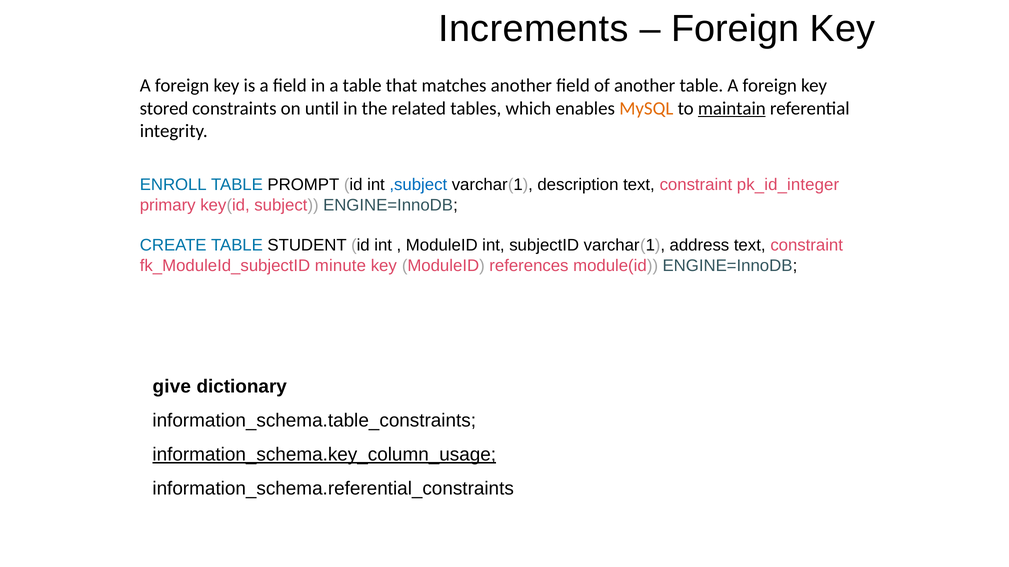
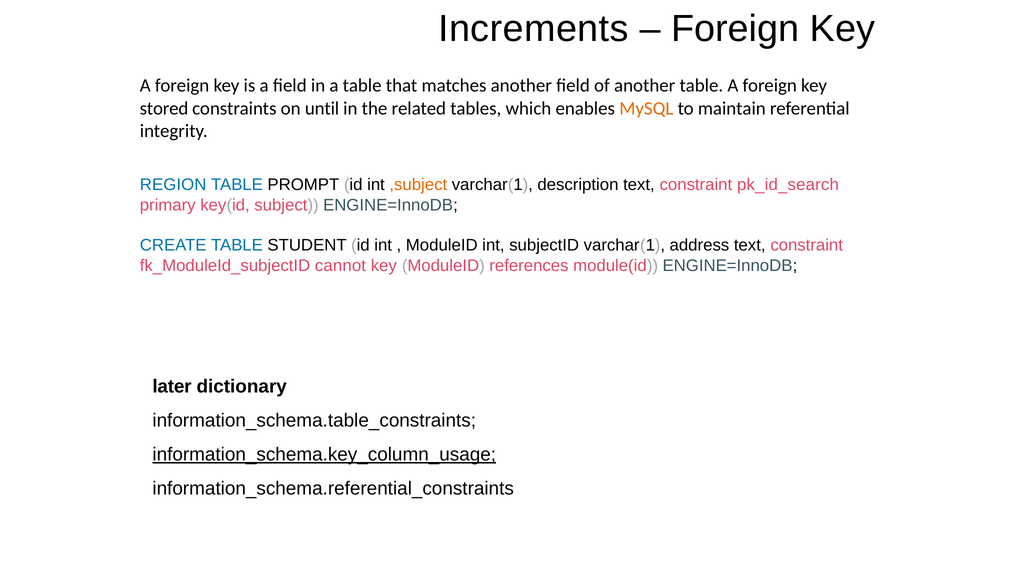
maintain underline: present -> none
ENROLL: ENROLL -> REGION
,subject colour: blue -> orange
pk_id_integer: pk_id_integer -> pk_id_search
minute: minute -> cannot
give: give -> later
